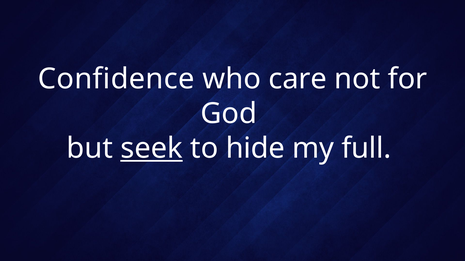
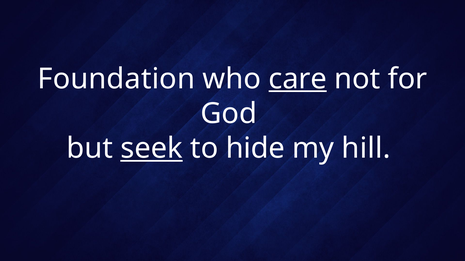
Confidence: Confidence -> Foundation
care underline: none -> present
full: full -> hill
